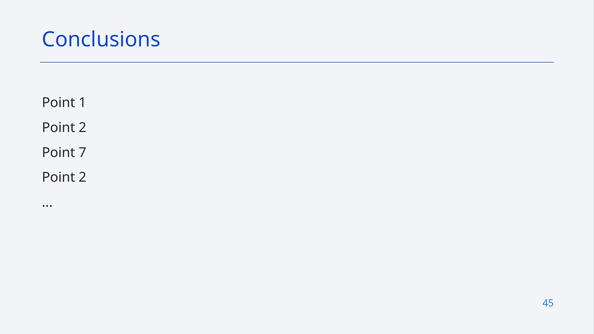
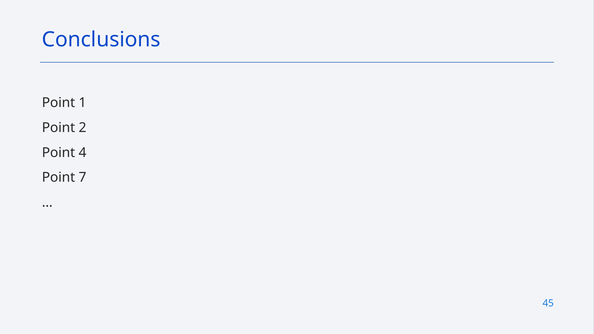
7: 7 -> 4
2 at (83, 178): 2 -> 7
